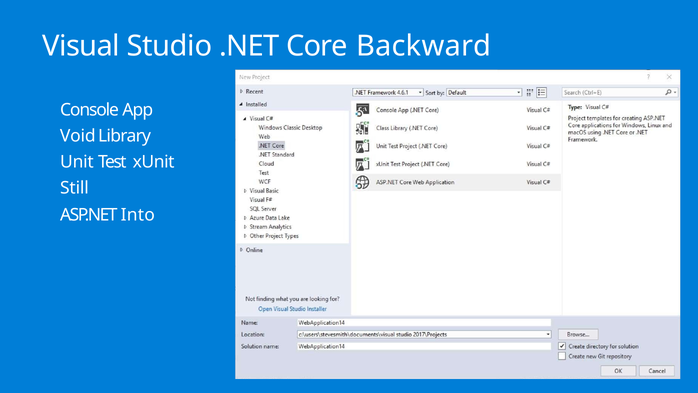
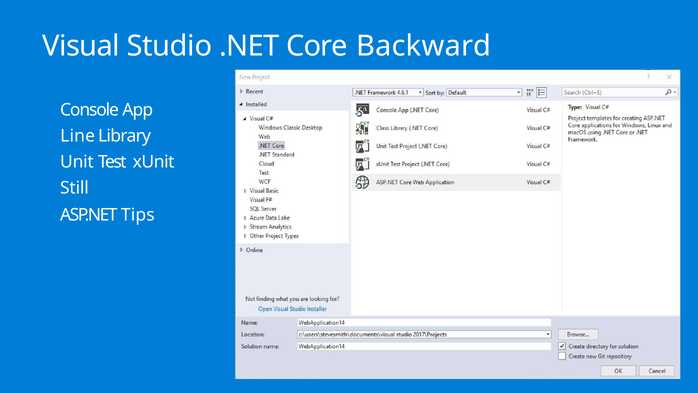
Void: Void -> Line
Into: Into -> Tips
